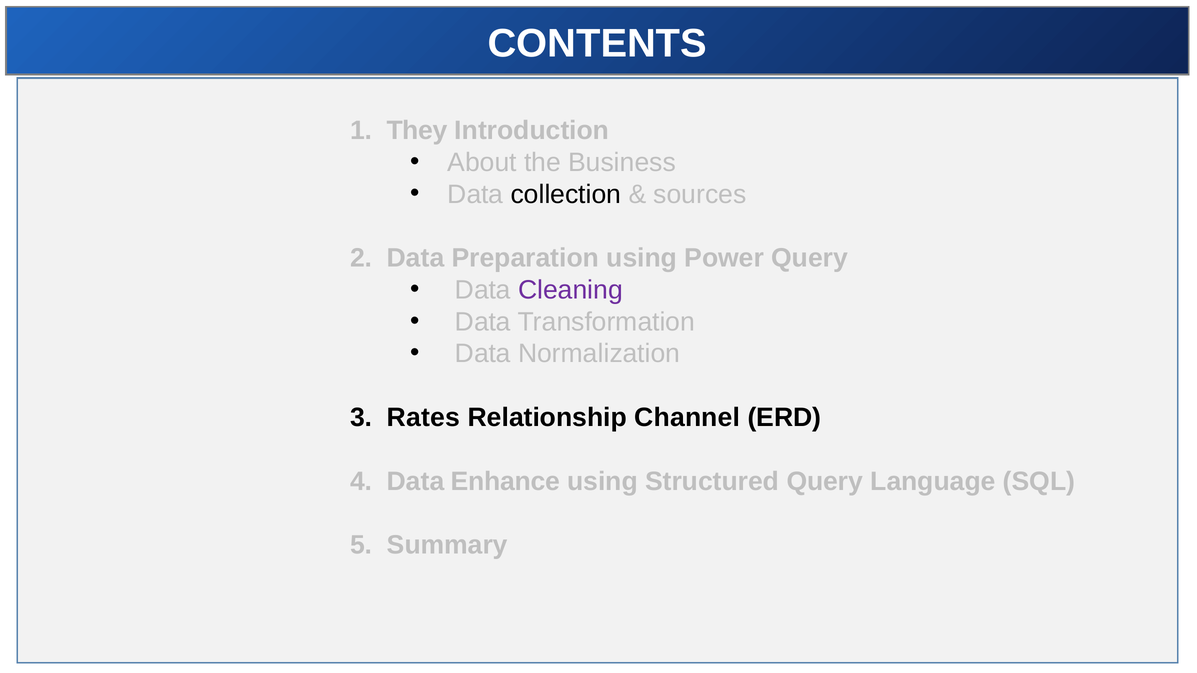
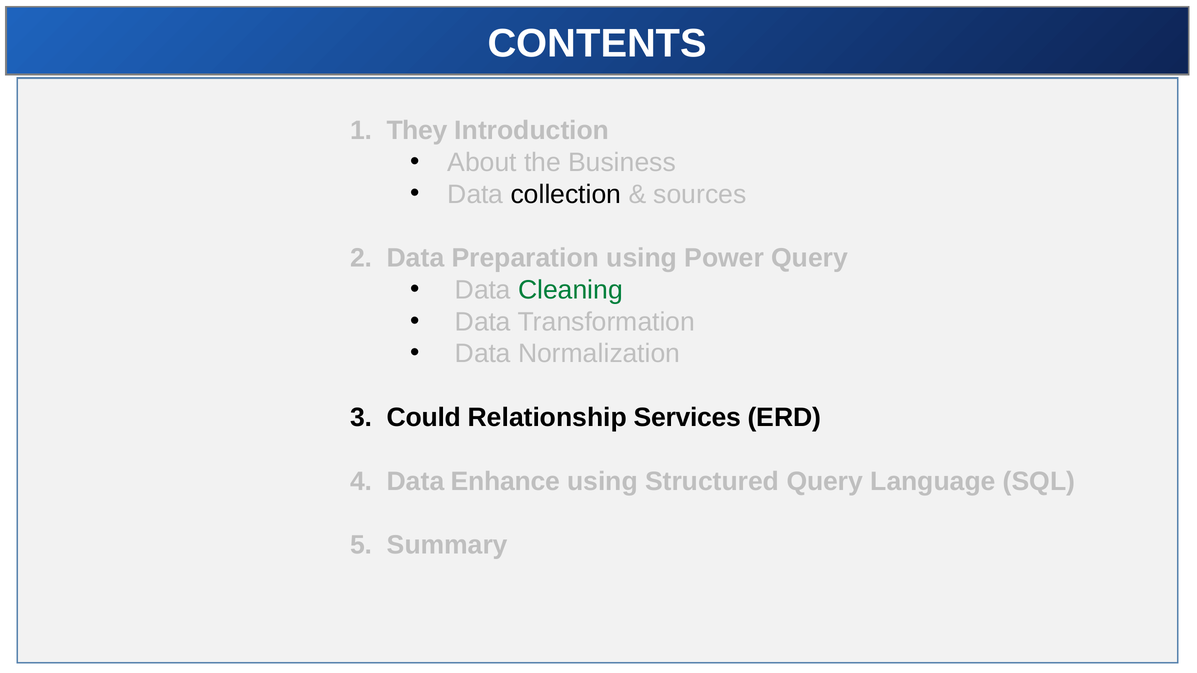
Cleaning colour: purple -> green
Rates: Rates -> Could
Channel: Channel -> Services
